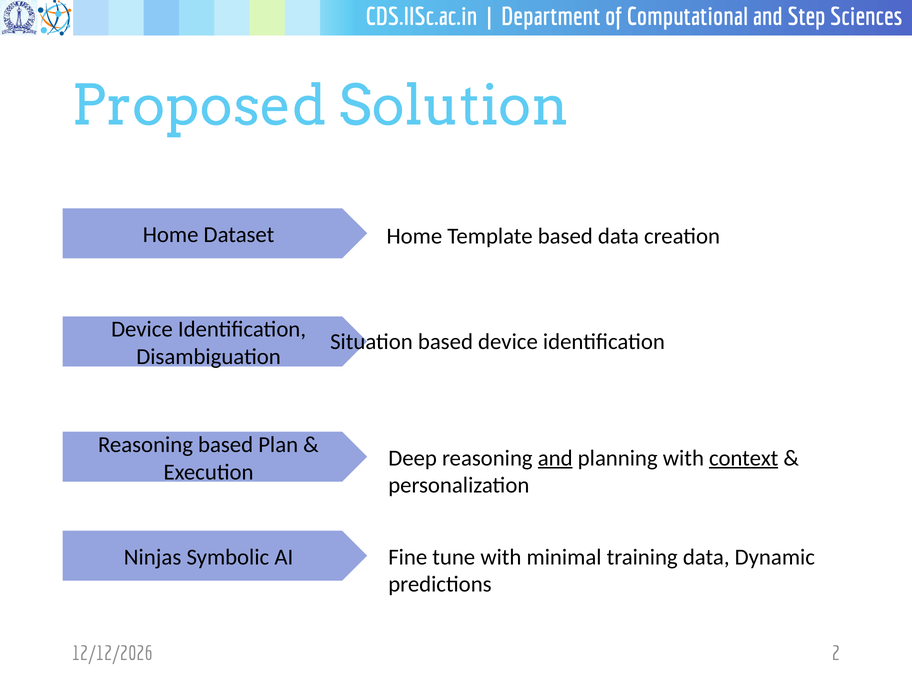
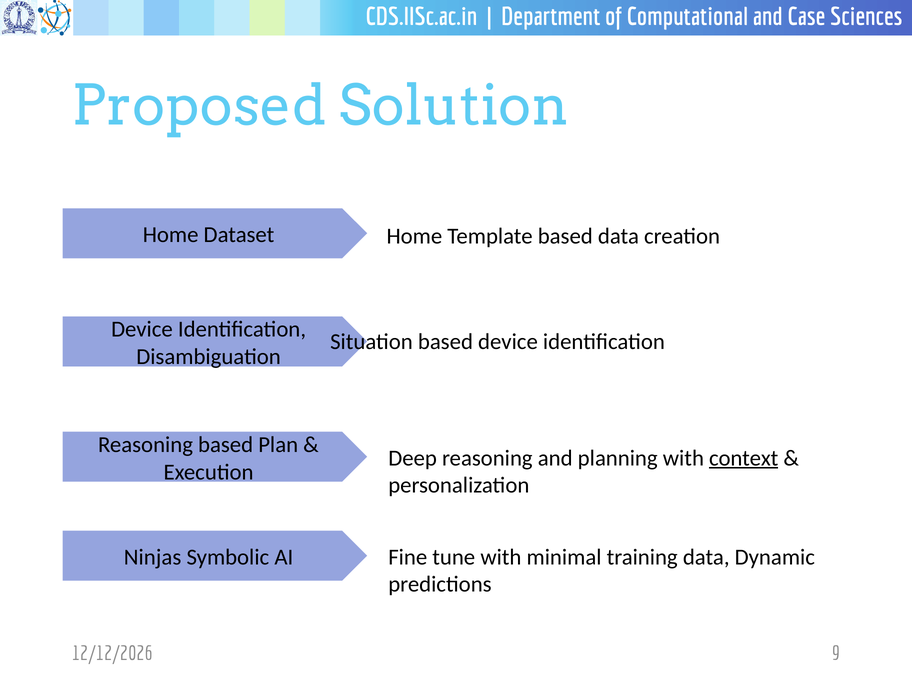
Step: Step -> Case
and at (555, 458) underline: present -> none
2: 2 -> 9
